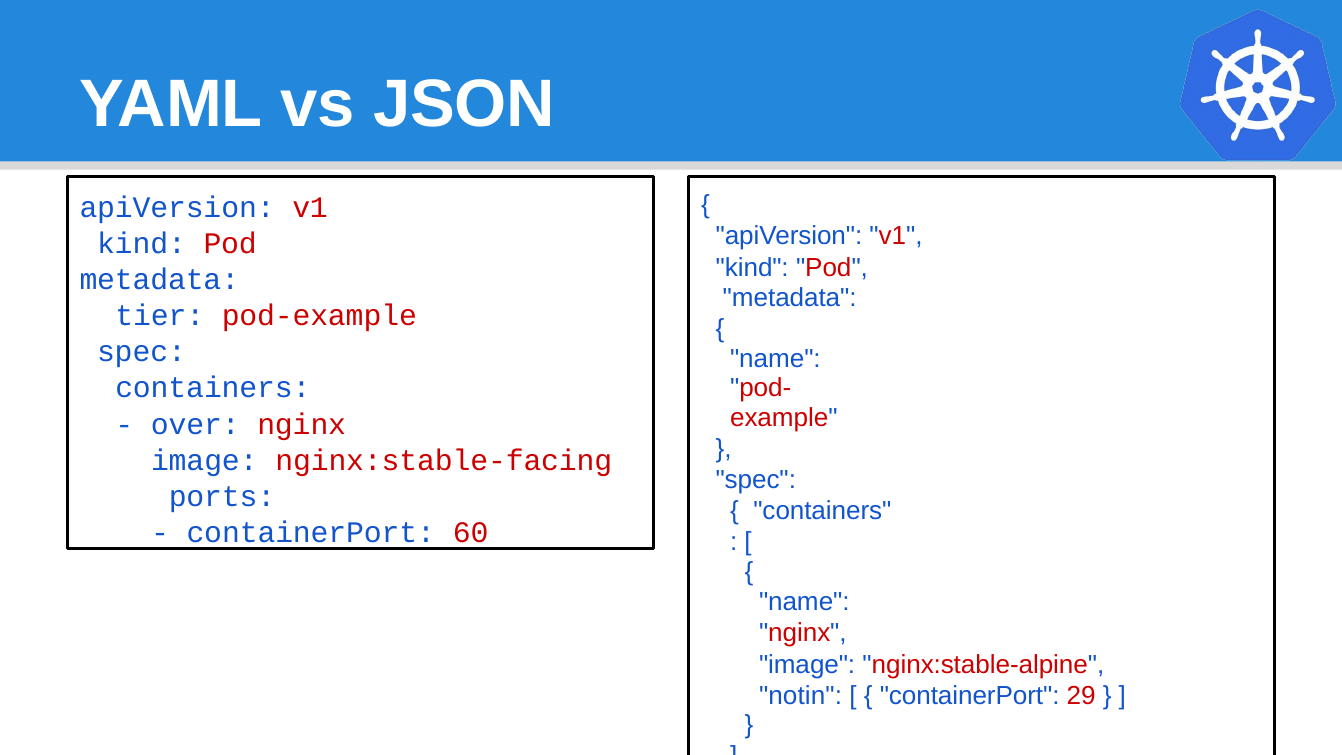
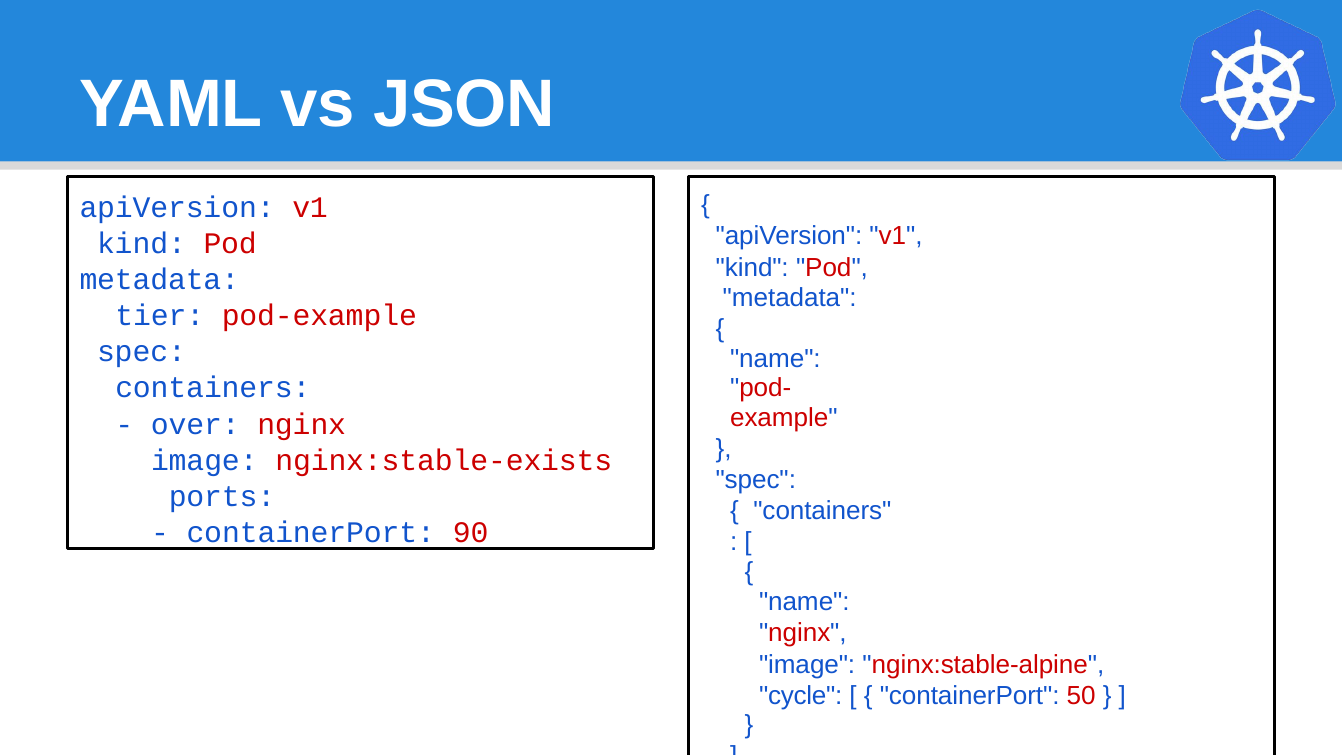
nginx:stable-facing: nginx:stable-facing -> nginx:stable-exists
60: 60 -> 90
notin: notin -> cycle
29: 29 -> 50
